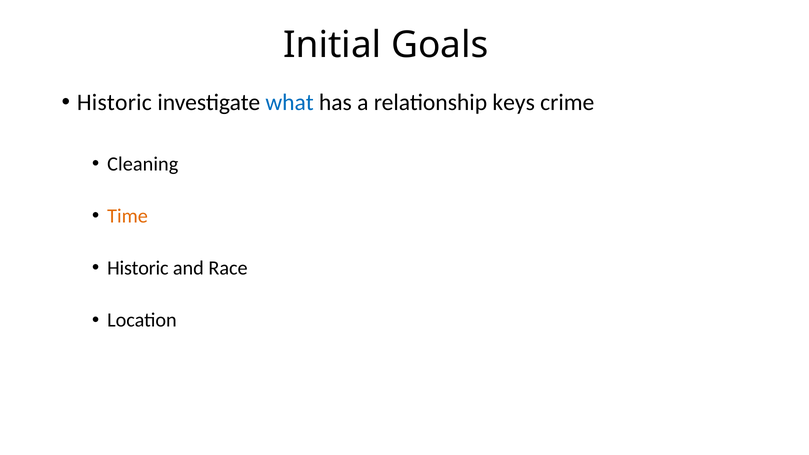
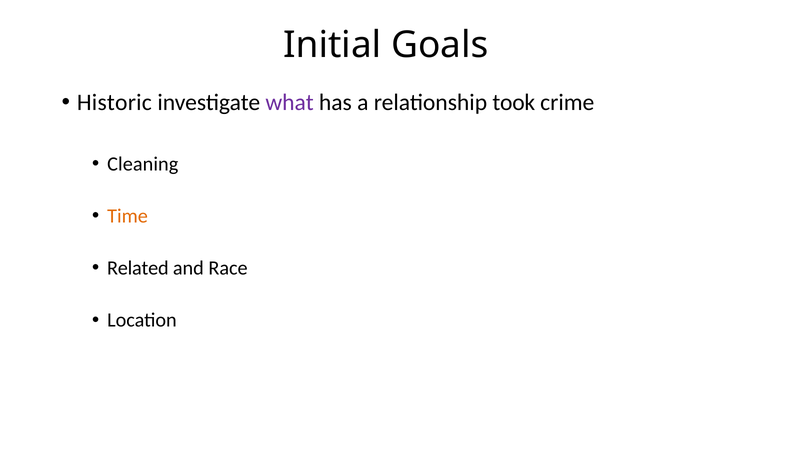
what colour: blue -> purple
keys: keys -> took
Historic at (138, 268): Historic -> Related
